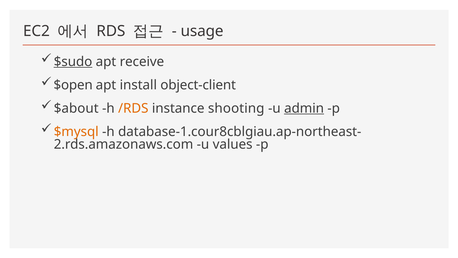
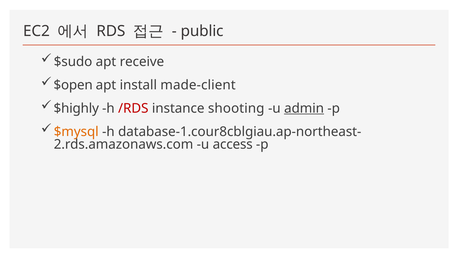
usage: usage -> public
$sudo underline: present -> none
object-client: object-client -> made-client
$about: $about -> $highly
/RDS colour: orange -> red
values: values -> access
